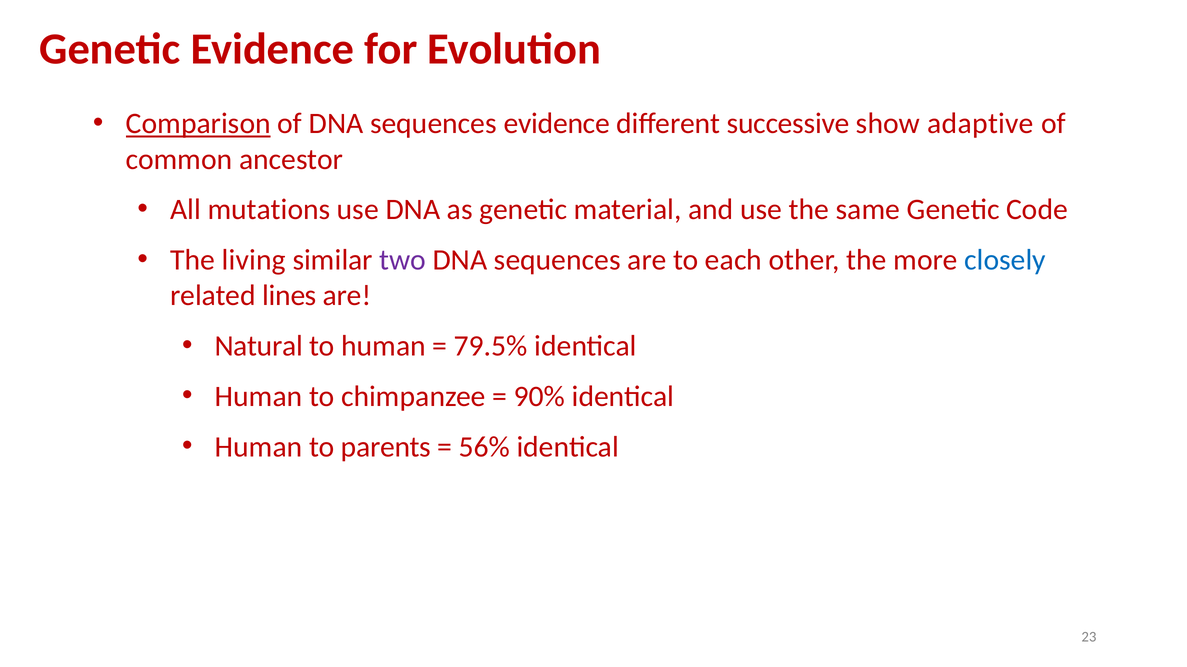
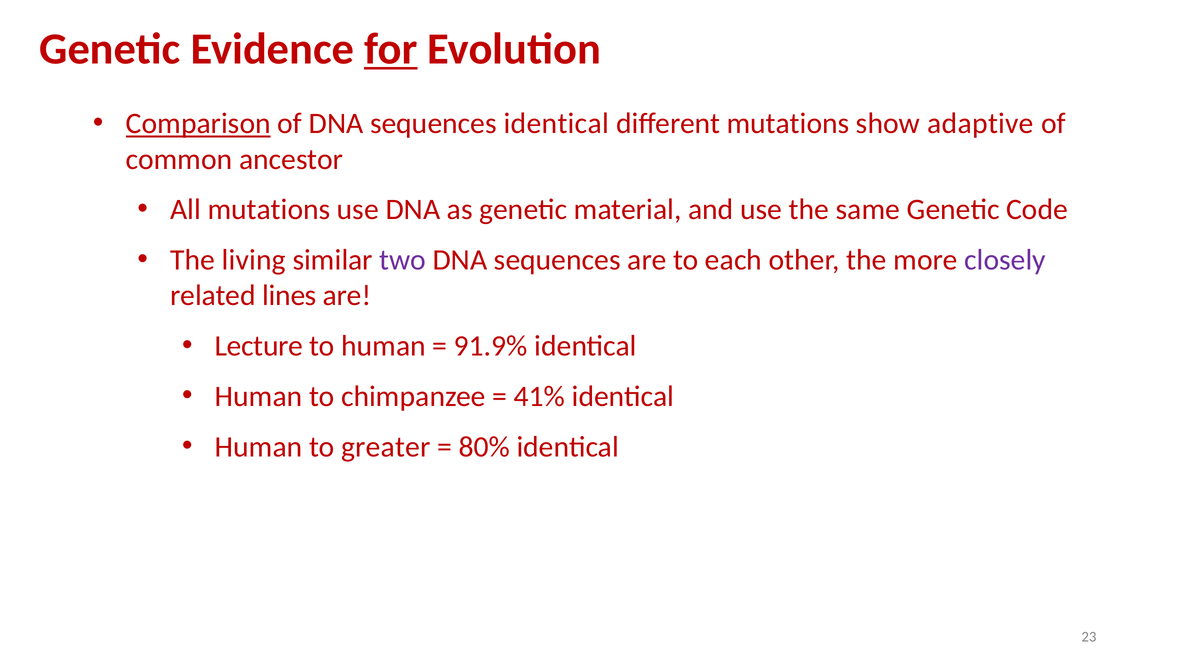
for underline: none -> present
sequences evidence: evidence -> identical
different successive: successive -> mutations
closely colour: blue -> purple
Natural: Natural -> Lecture
79.5%: 79.5% -> 91.9%
90%: 90% -> 41%
parents: parents -> greater
56%: 56% -> 80%
